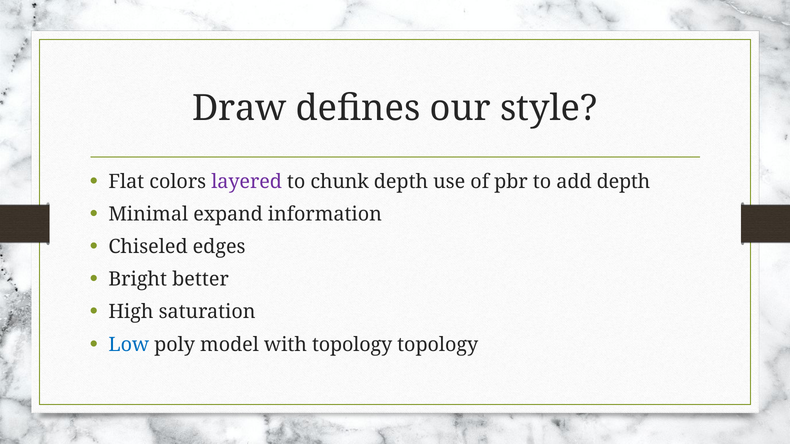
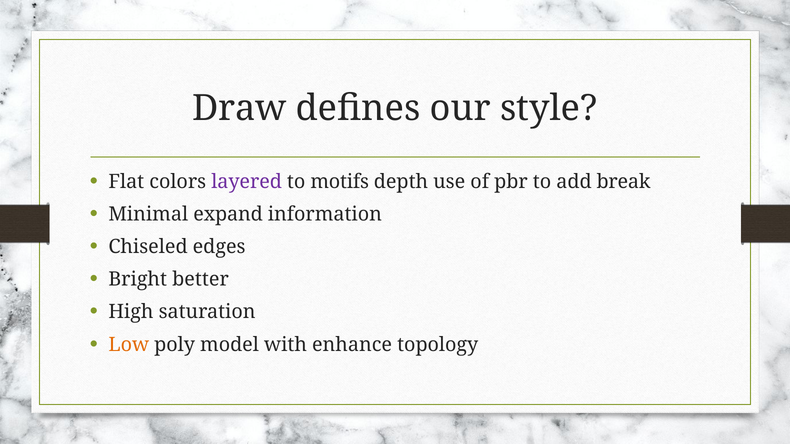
chunk: chunk -> motifs
add depth: depth -> break
Low colour: blue -> orange
with topology: topology -> enhance
